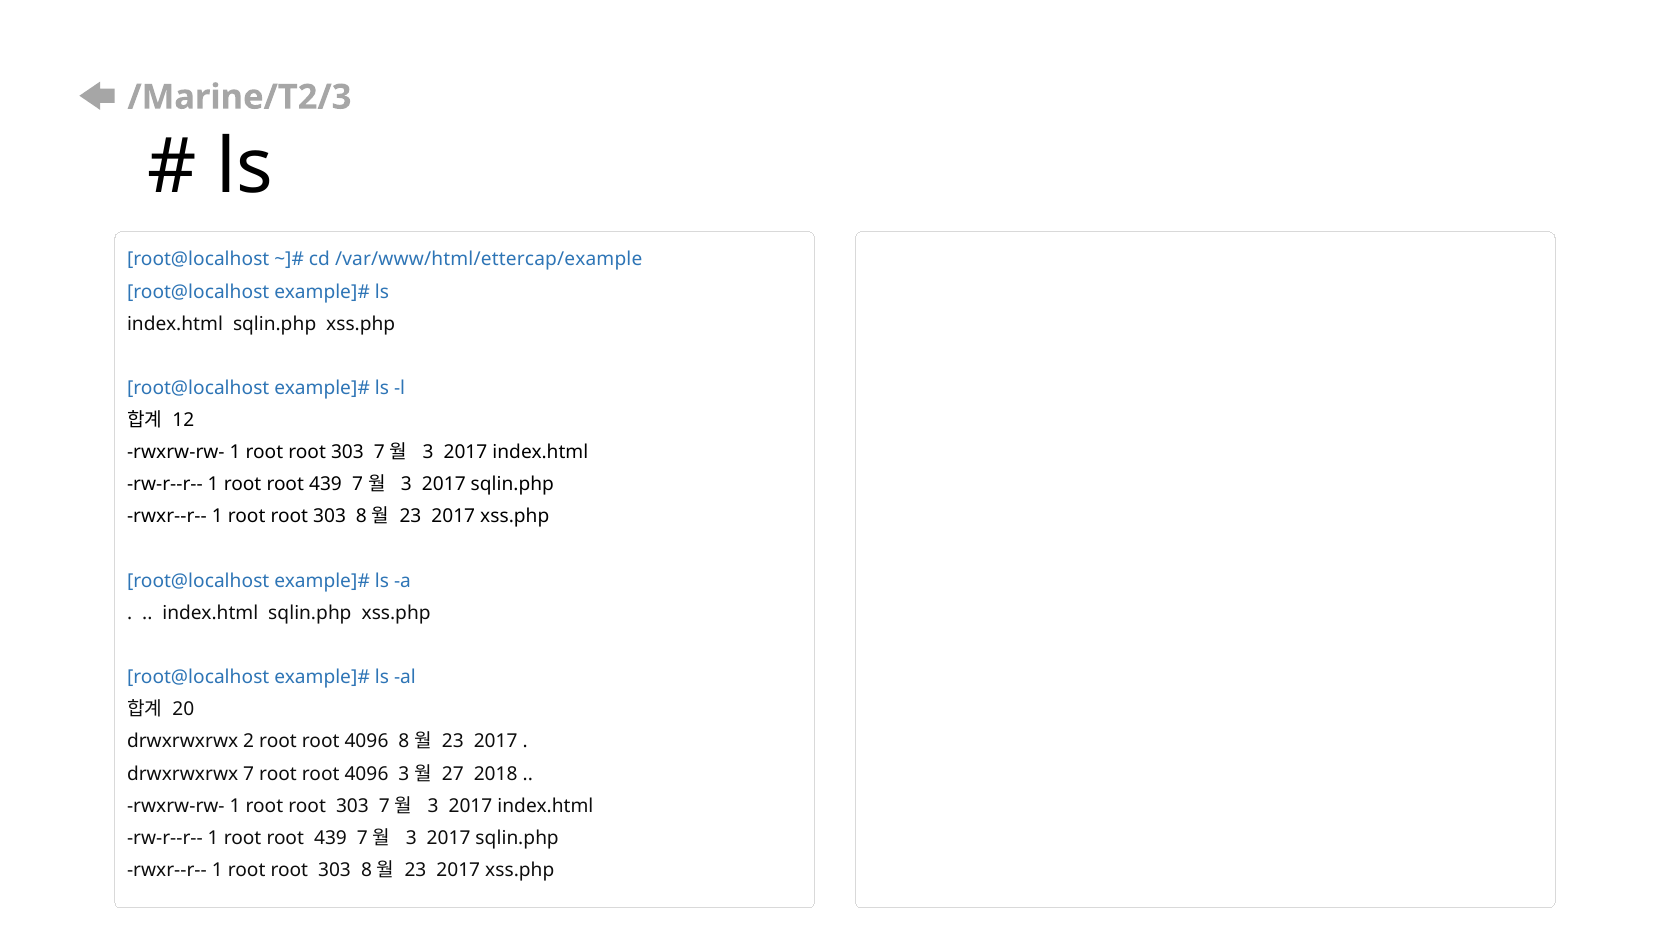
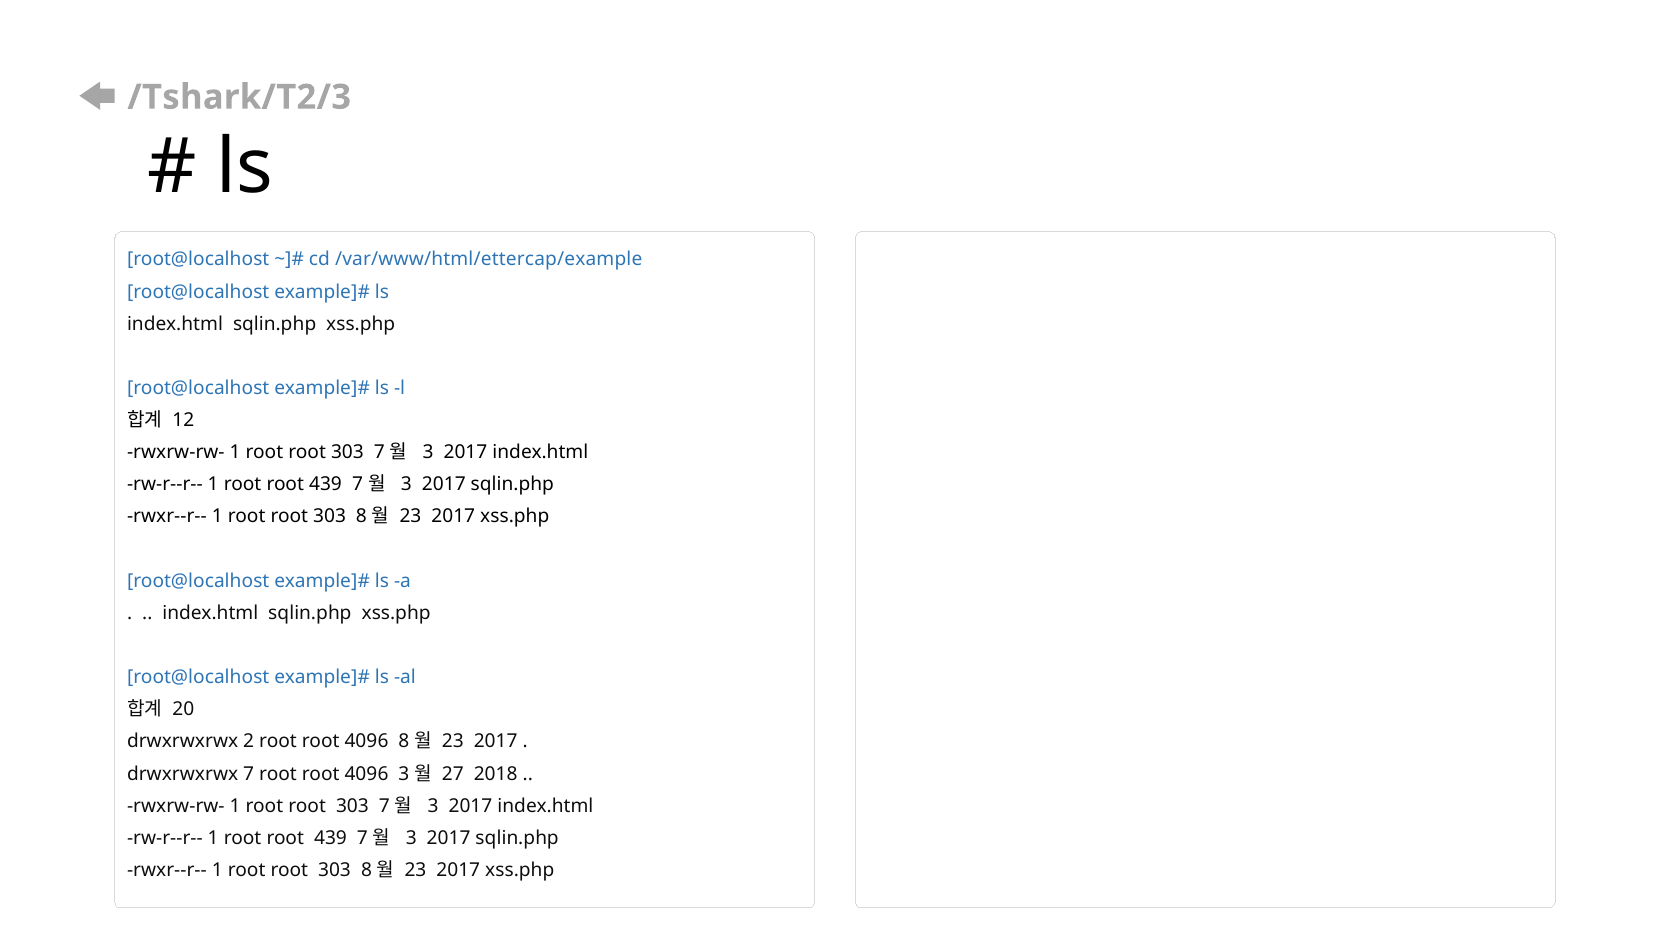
/Marine/T2/3: /Marine/T2/3 -> /Tshark/T2/3
